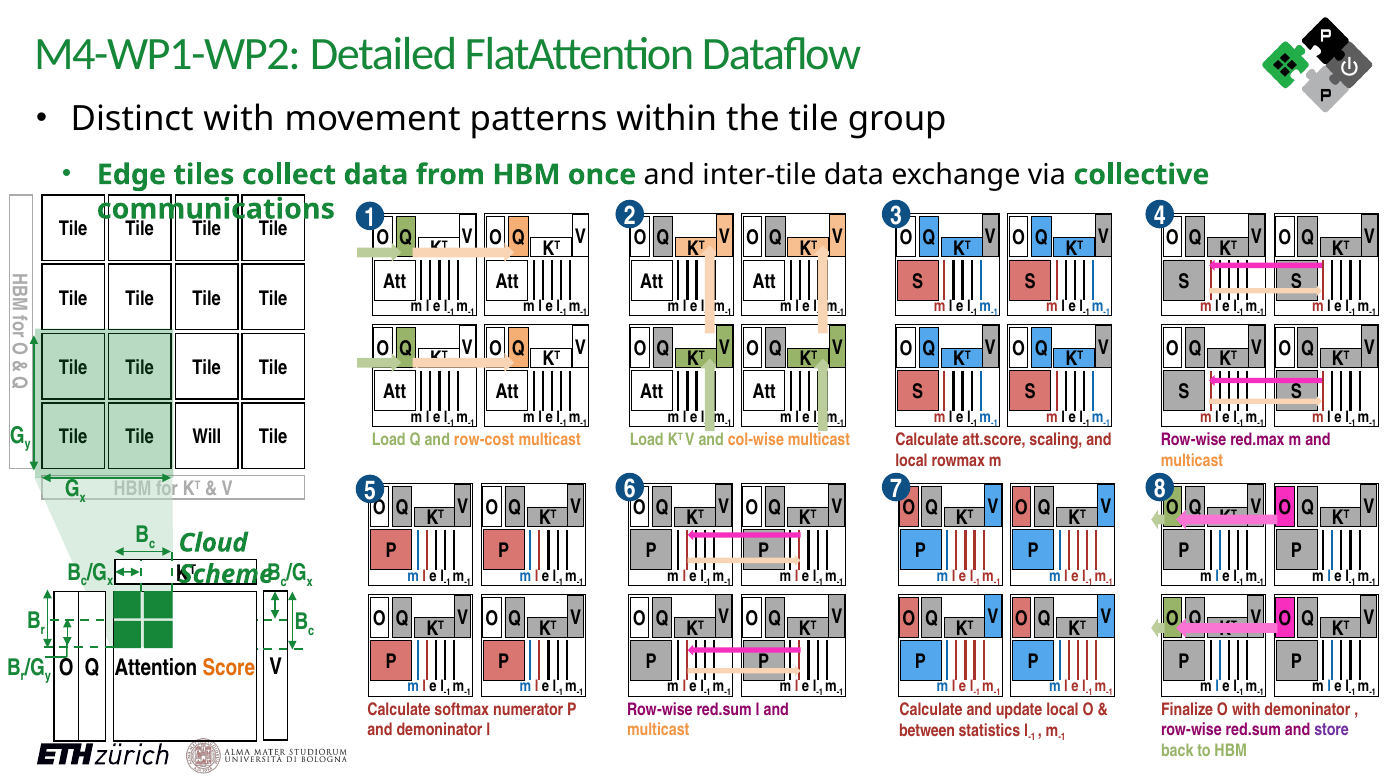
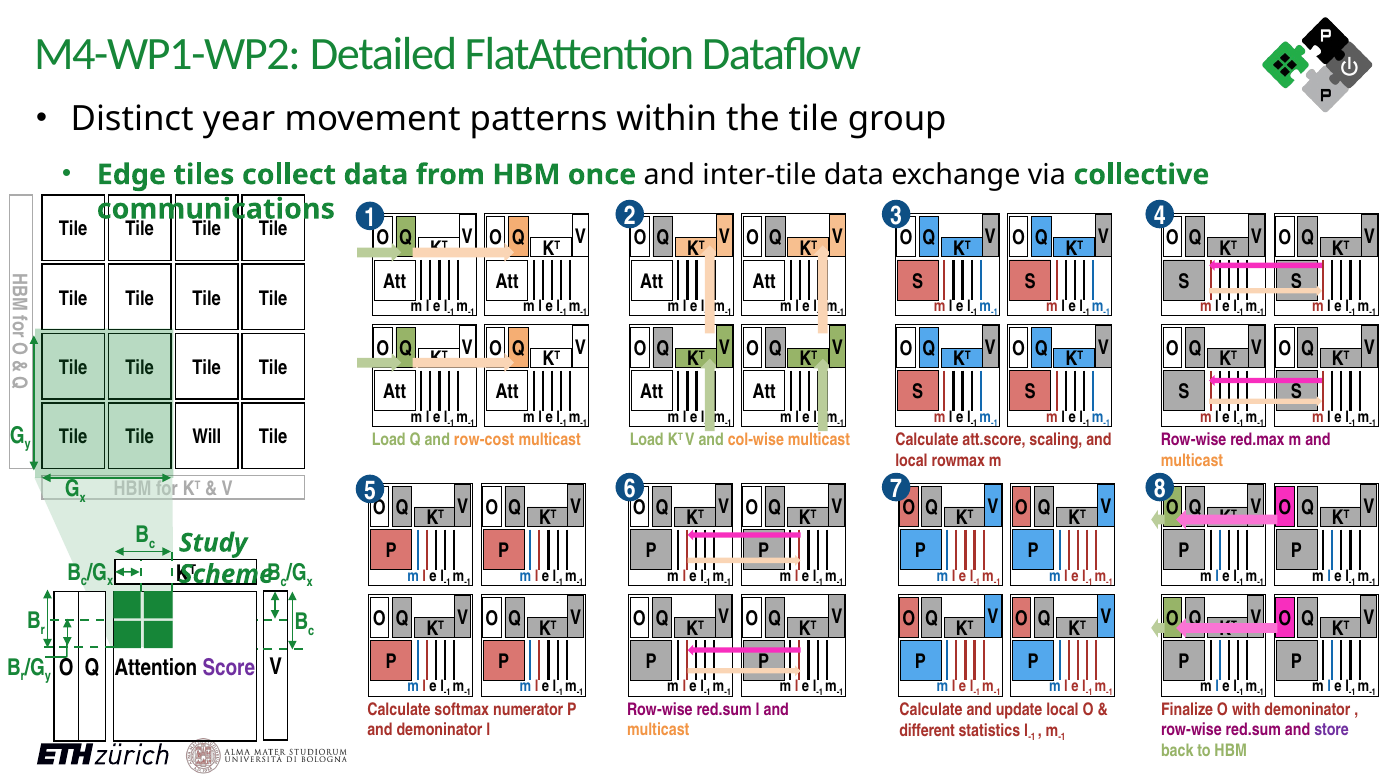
Distinct with: with -> year
Cloud: Cloud -> Study
Score colour: orange -> purple
between: between -> different
